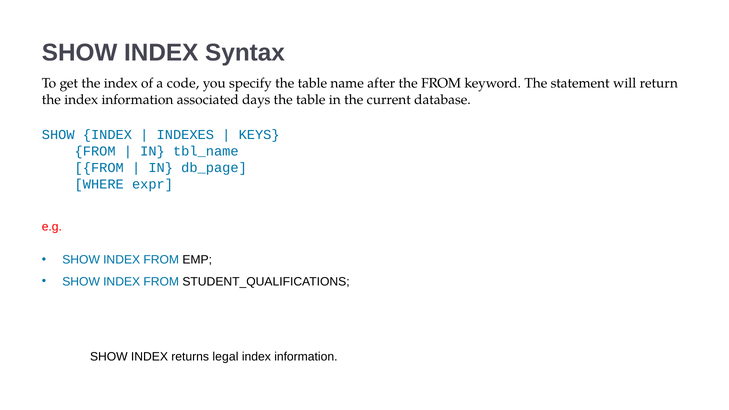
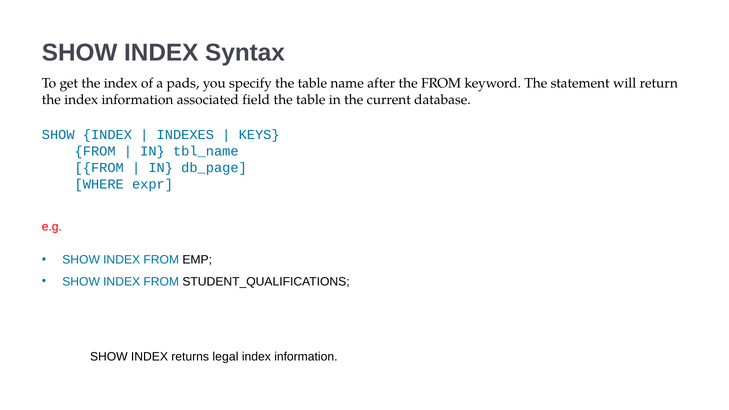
code: code -> pads
days: days -> field
